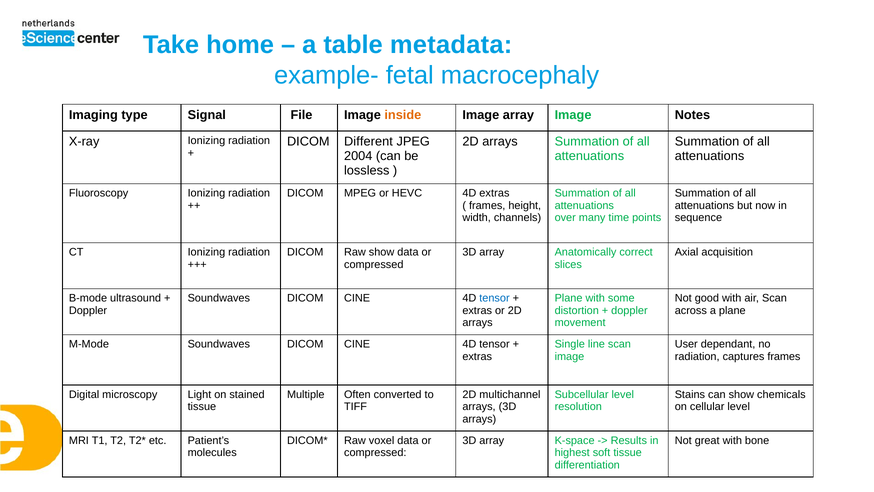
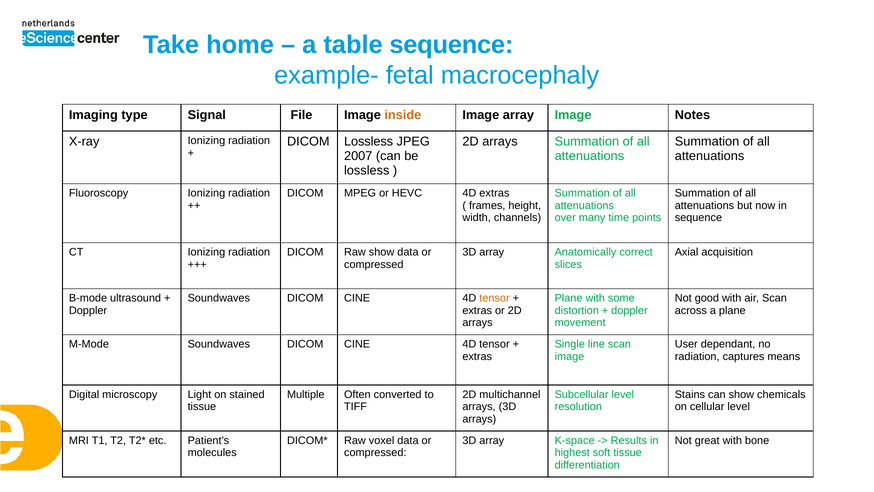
table metadata: metadata -> sequence
DICOM Different: Different -> Lossless
2004: 2004 -> 2007
tensor at (494, 298) colour: blue -> orange
captures frames: frames -> means
